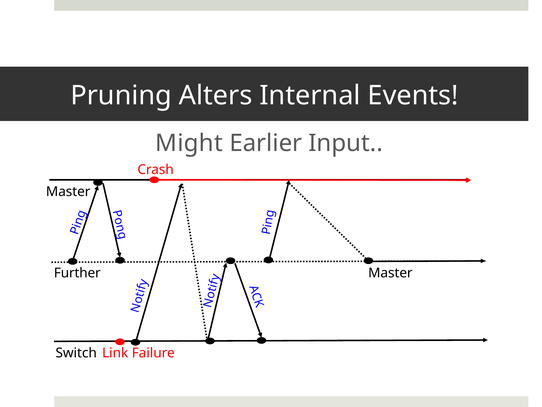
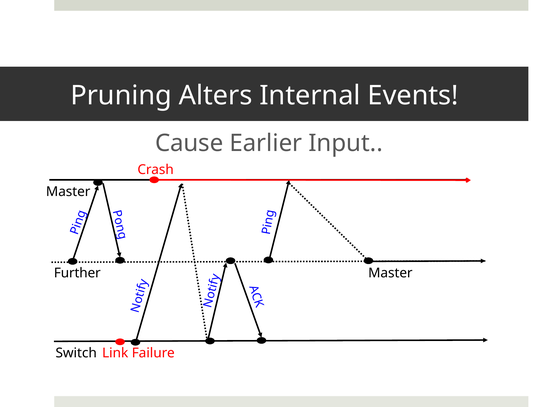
Might: Might -> Cause
